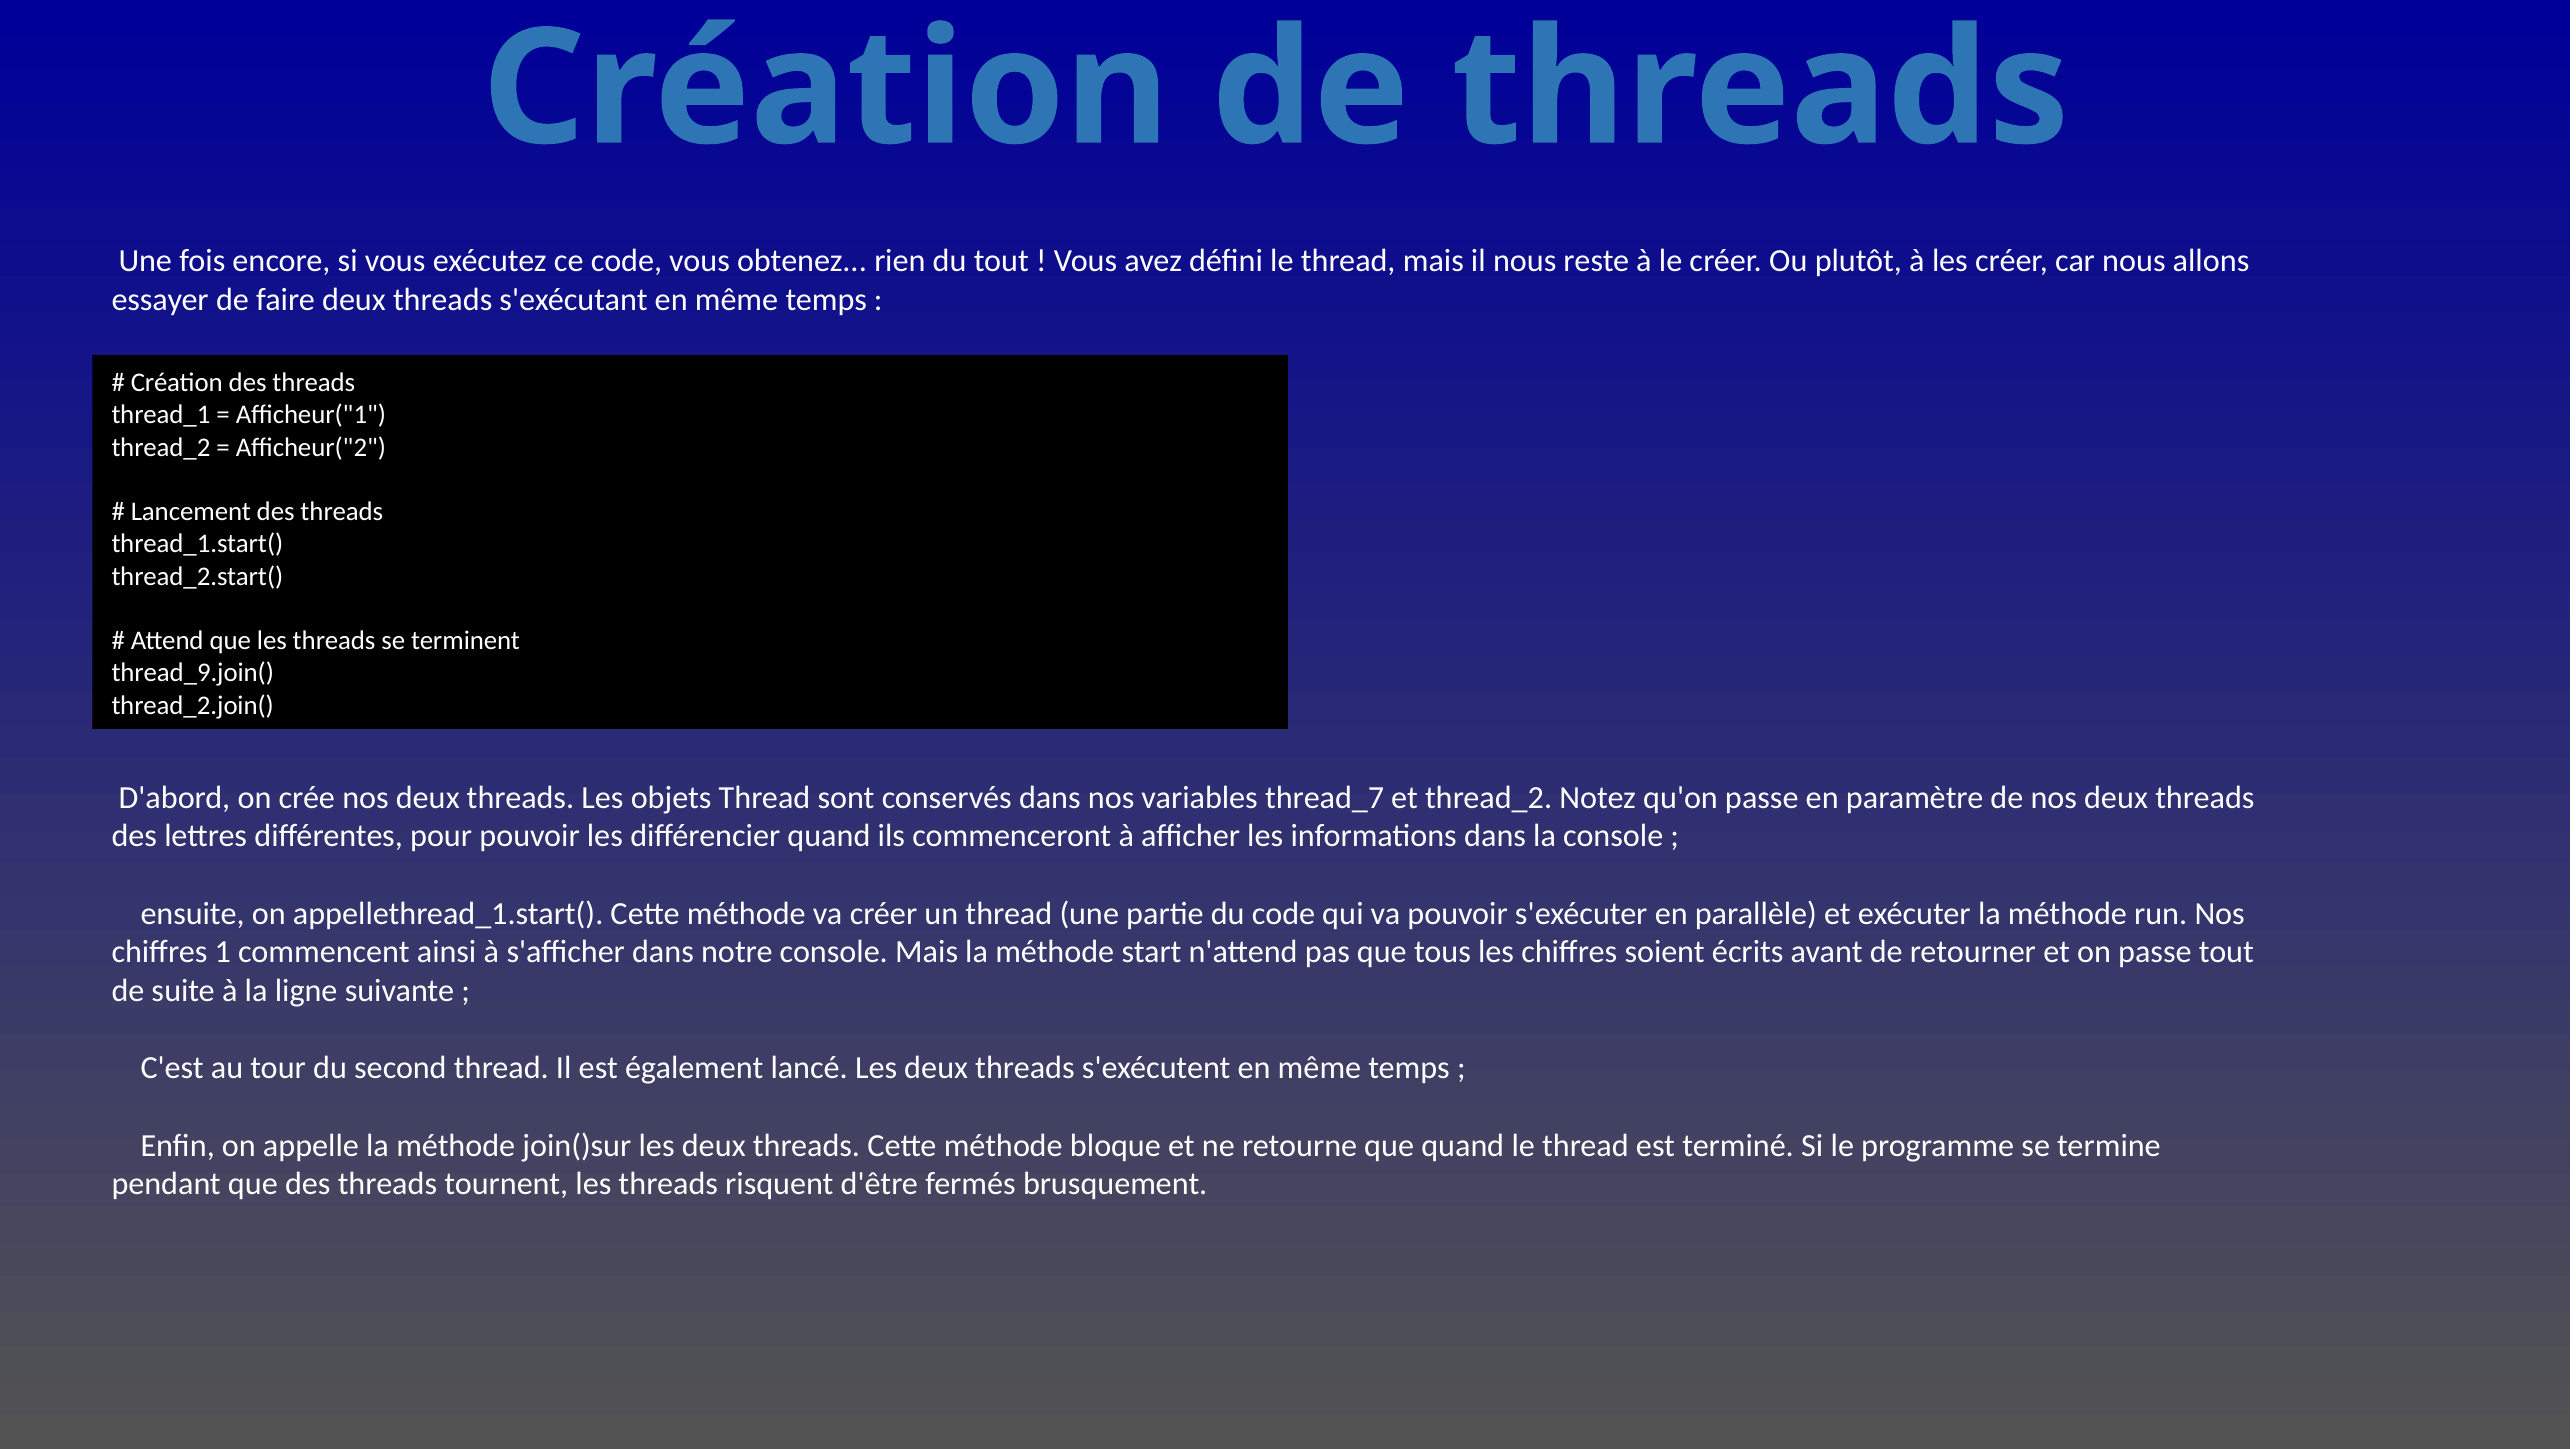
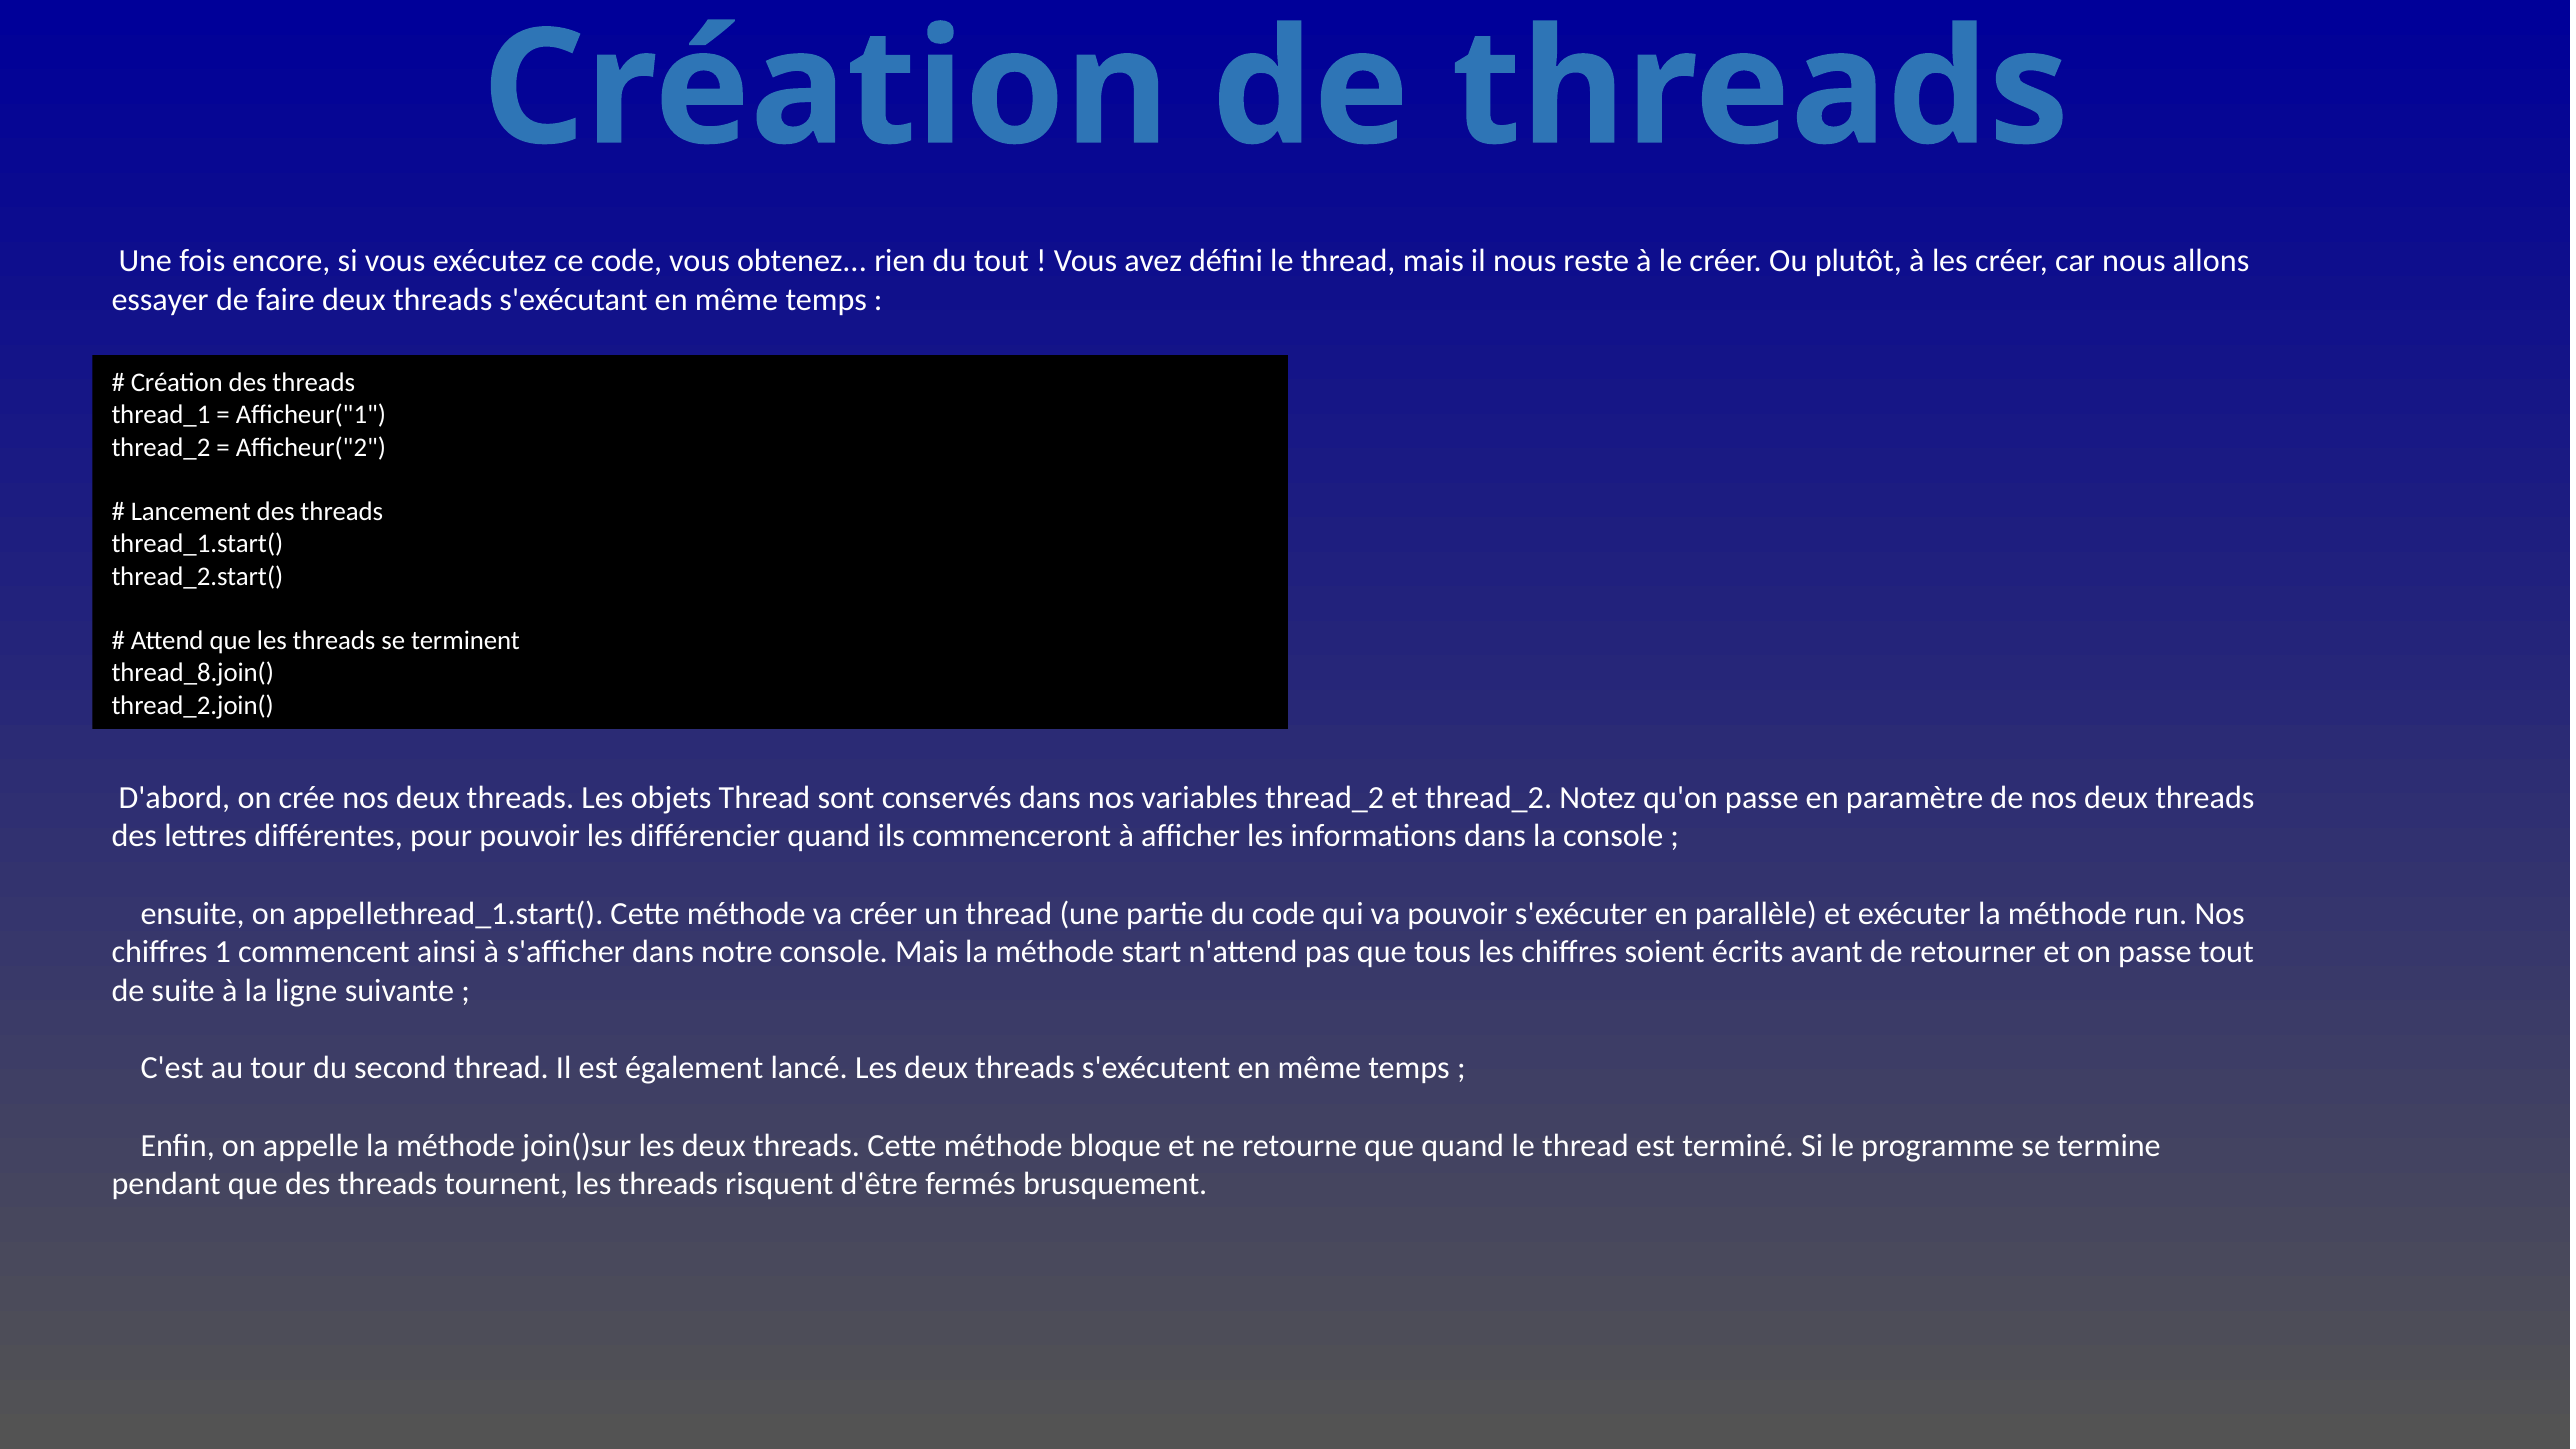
thread_9.join(: thread_9.join( -> thread_8.join(
variables thread_7: thread_7 -> thread_2
